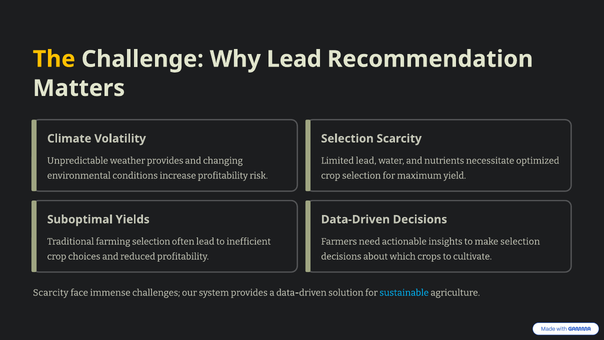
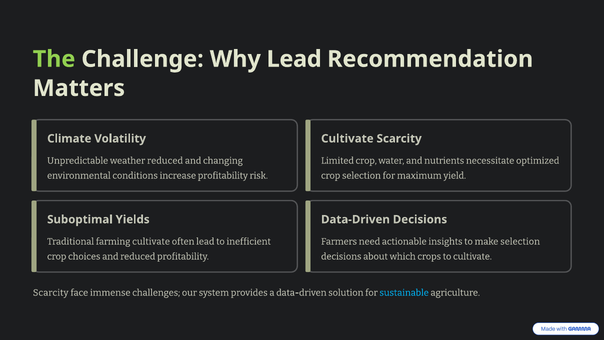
The colour: yellow -> light green
Selection at (347, 139): Selection -> Cultivate
weather provides: provides -> reduced
Limited lead: lead -> crop
farming selection: selection -> cultivate
